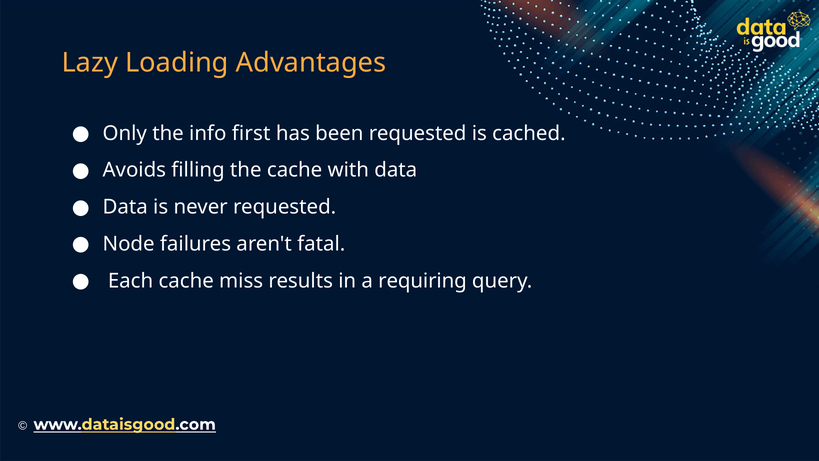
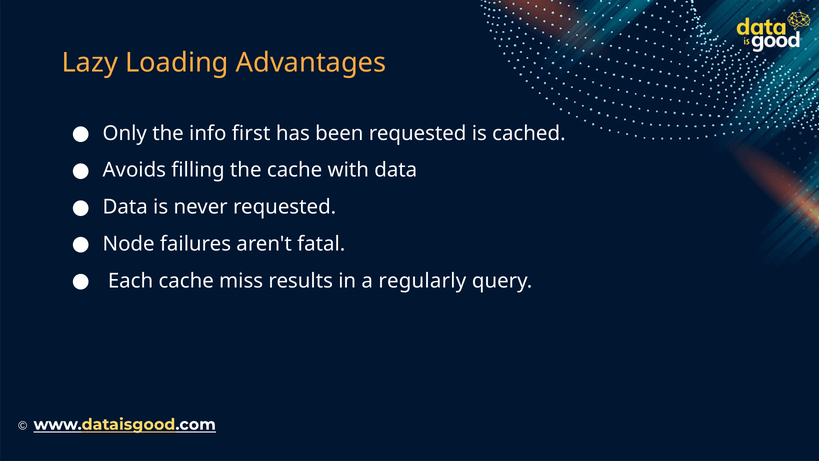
requiring: requiring -> regularly
